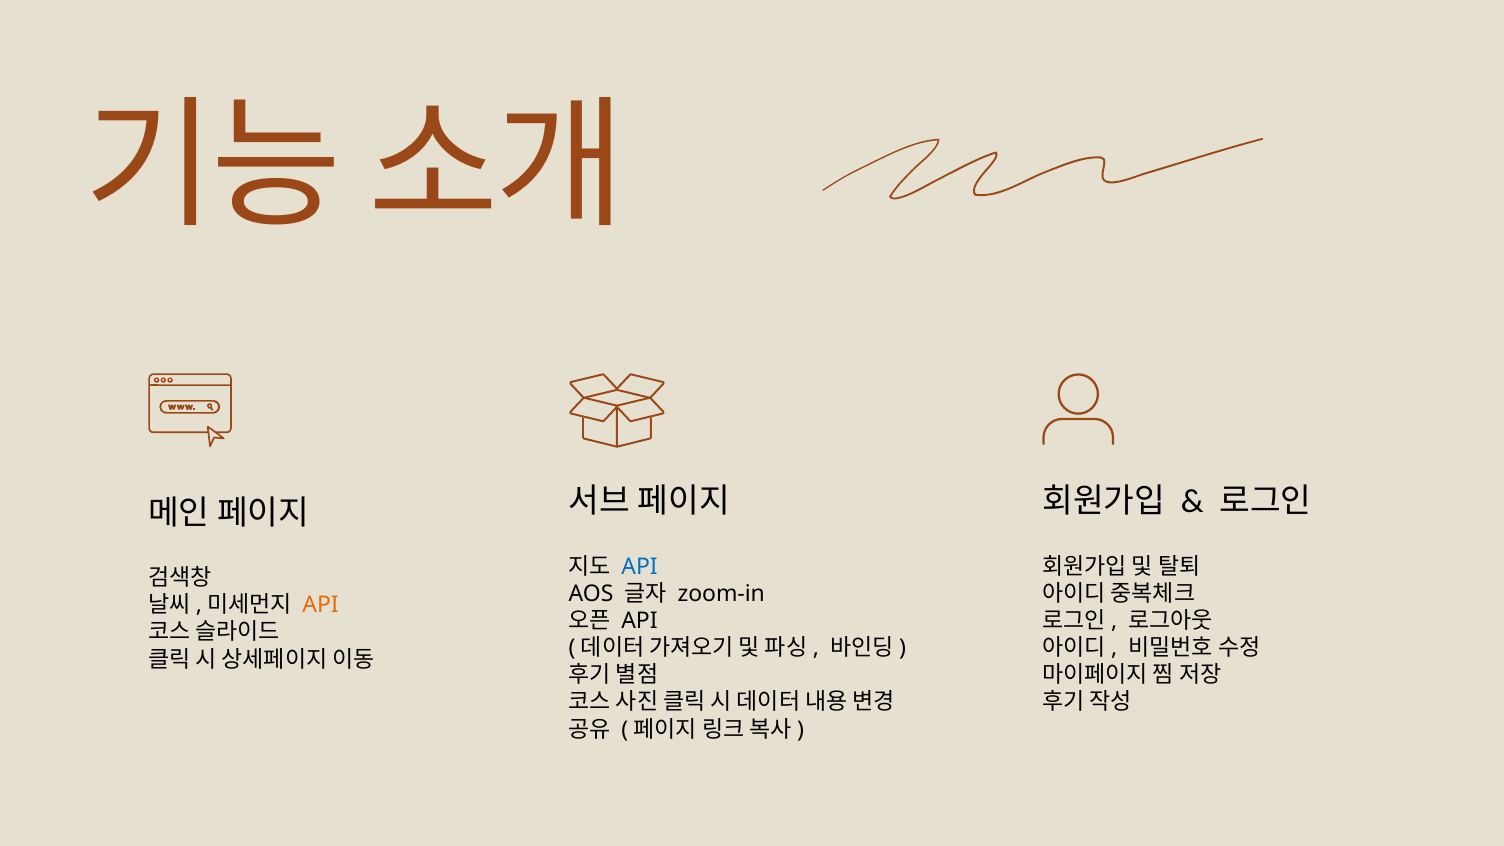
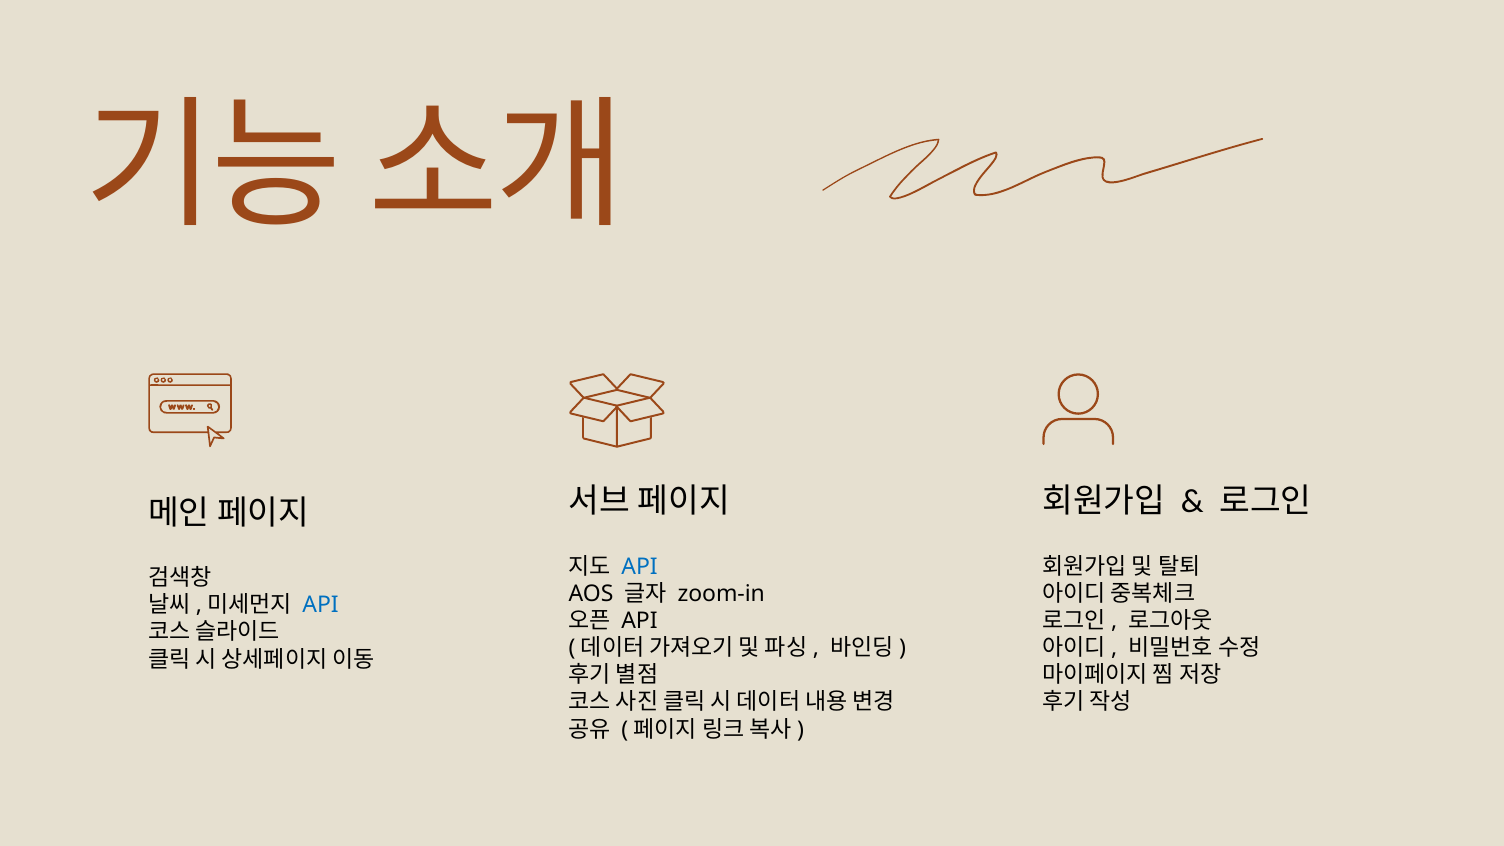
API at (321, 605) colour: orange -> blue
